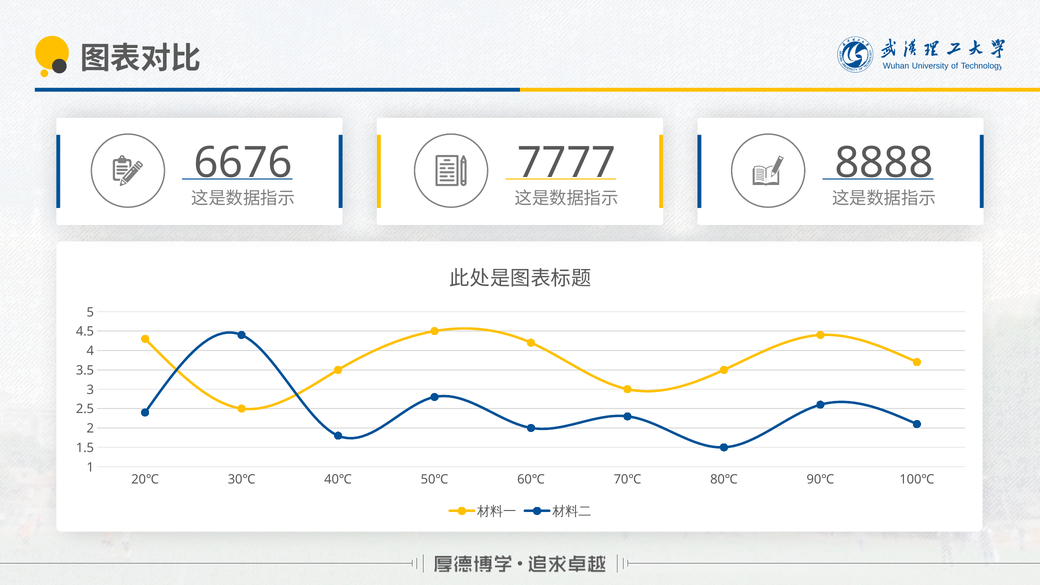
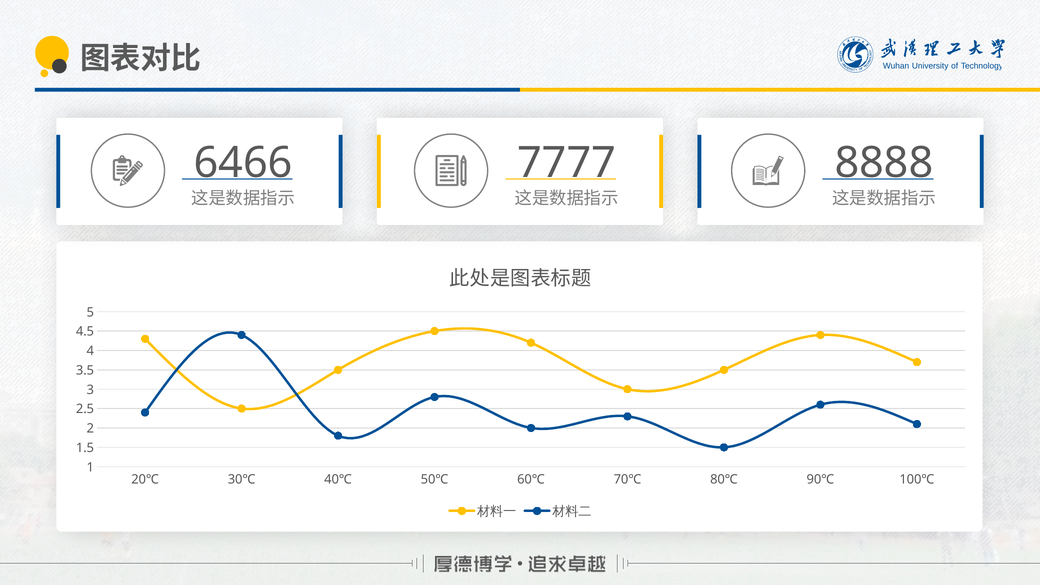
6676: 6676 -> 6466
